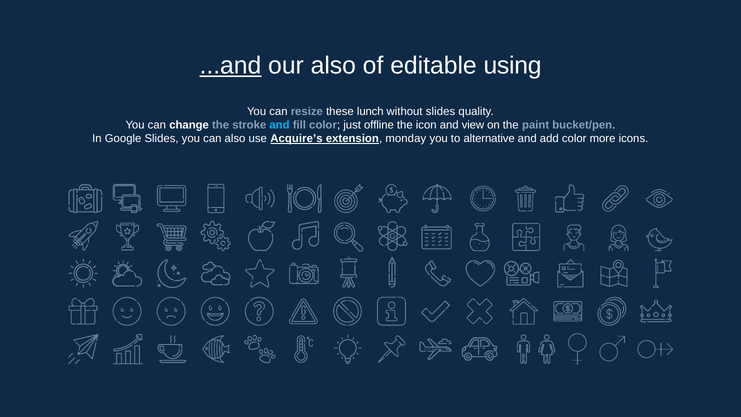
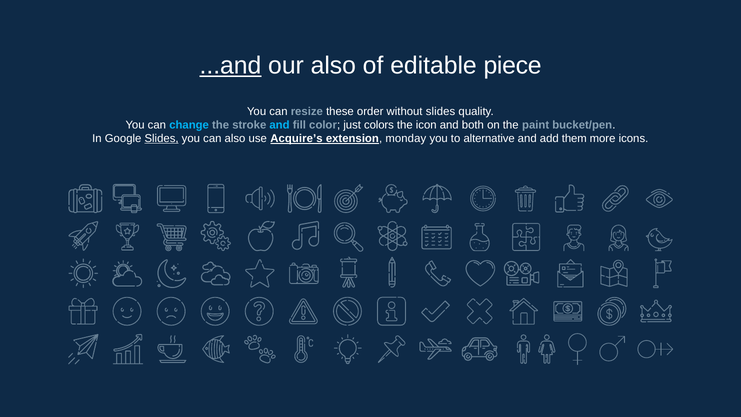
using: using -> piece
lunch: lunch -> order
change colour: white -> light blue
offline: offline -> colors
view: view -> both
Slides at (162, 138) underline: none -> present
add color: color -> them
